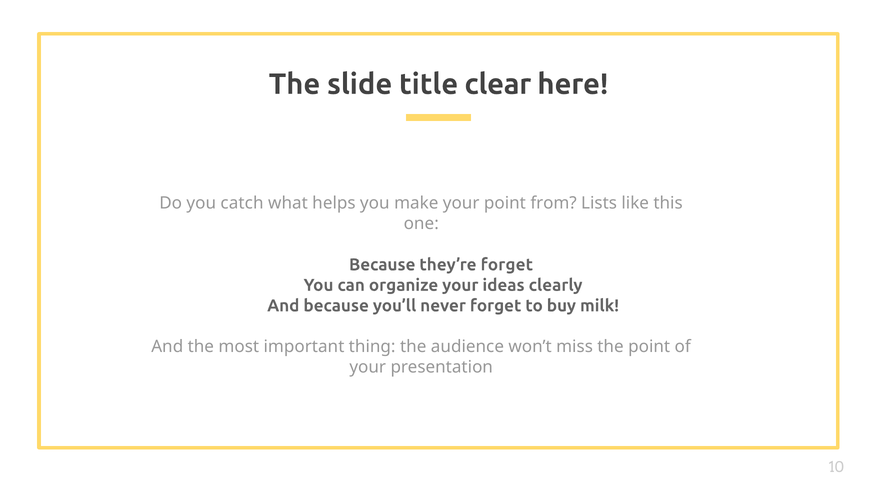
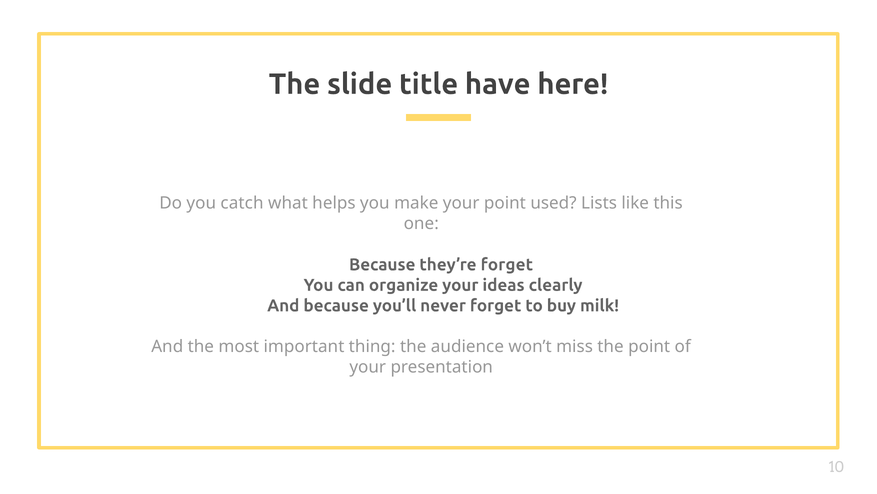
clear: clear -> have
from: from -> used
